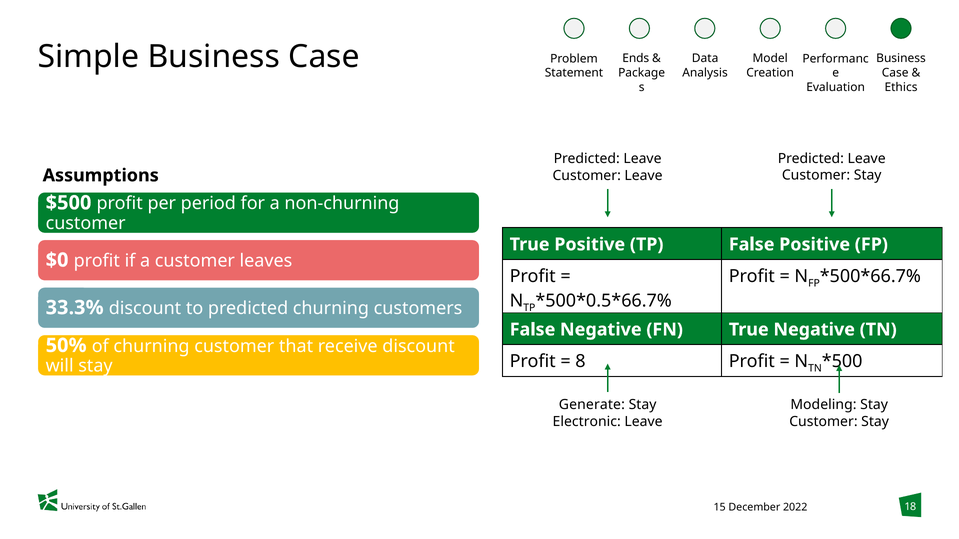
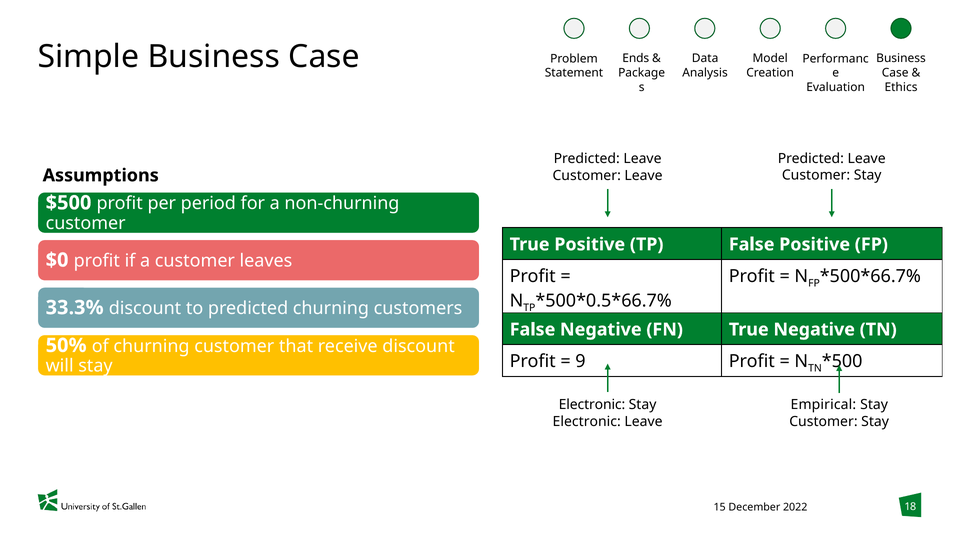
8: 8 -> 9
Generate at (592, 405): Generate -> Electronic
Modeling: Modeling -> Empirical
